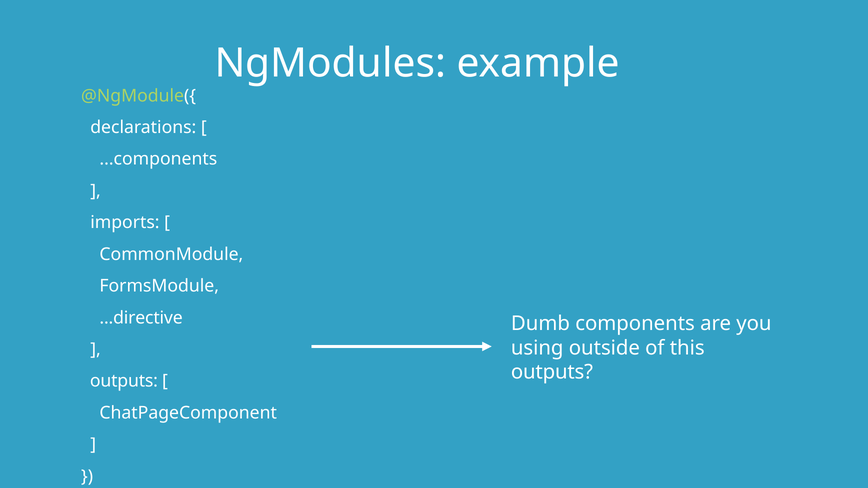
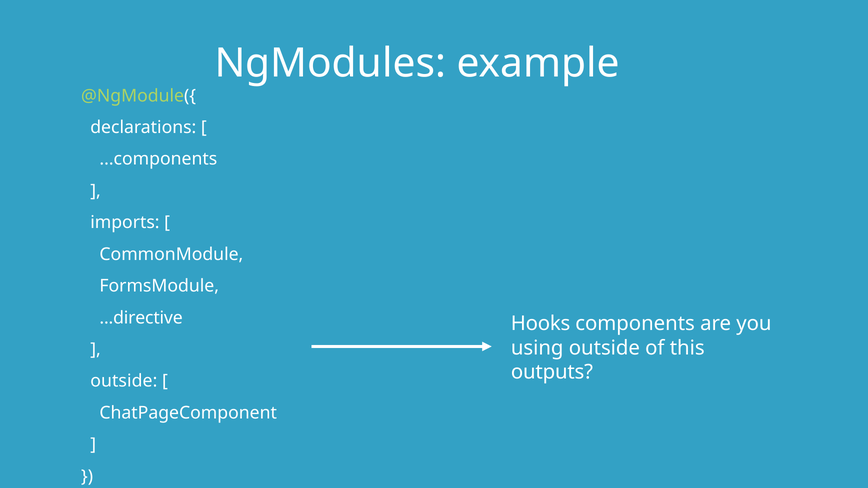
Dumb: Dumb -> Hooks
outputs at (124, 381): outputs -> outside
